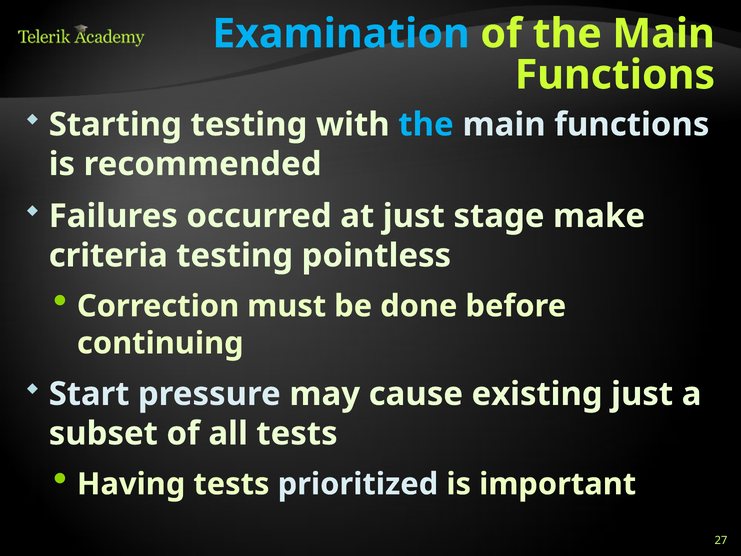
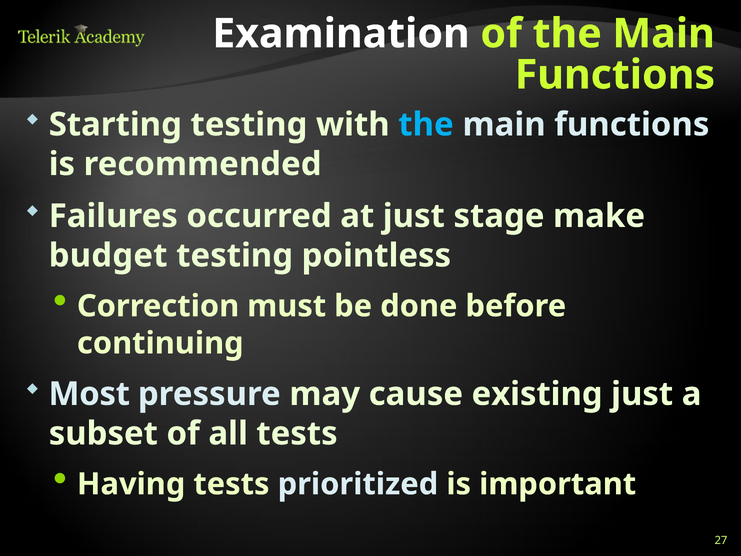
Examination colour: light blue -> white
criteria: criteria -> budget
Start: Start -> Most
